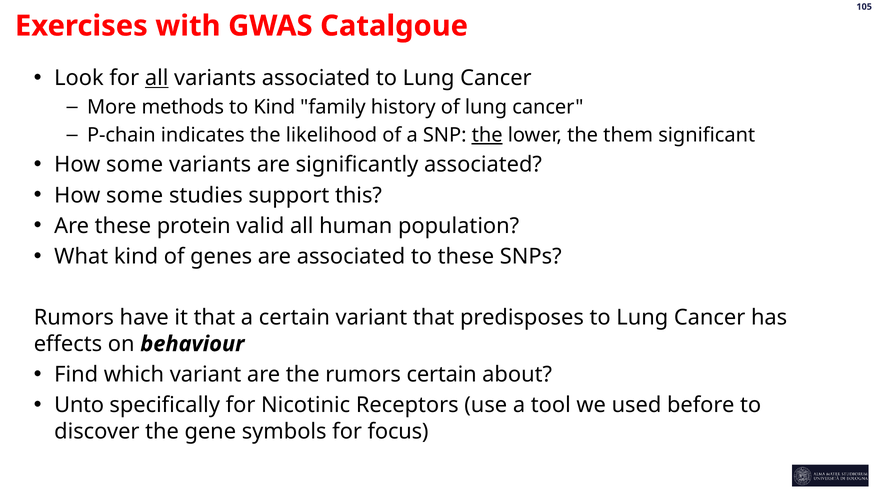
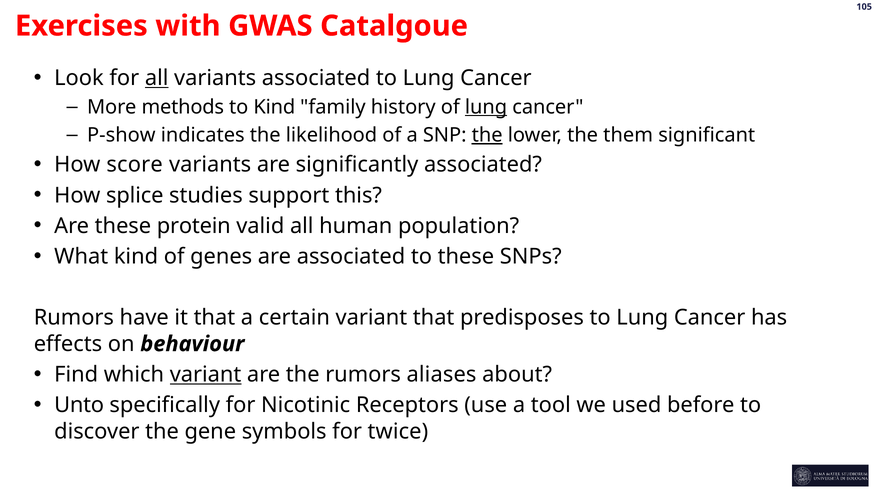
lung at (486, 107) underline: none -> present
P-chain: P-chain -> P-show
some at (135, 165): some -> score
some at (135, 195): some -> splice
variant at (206, 374) underline: none -> present
rumors certain: certain -> aliases
focus: focus -> twice
